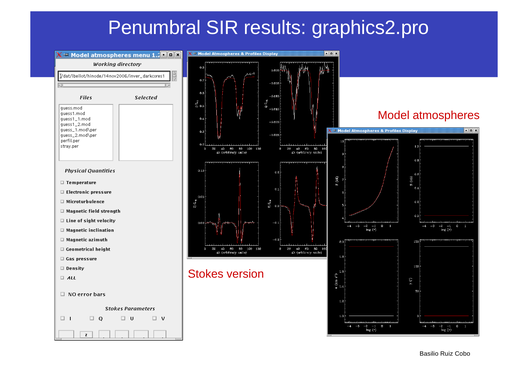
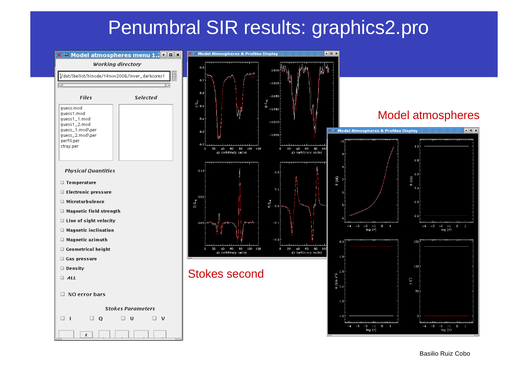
version: version -> second
